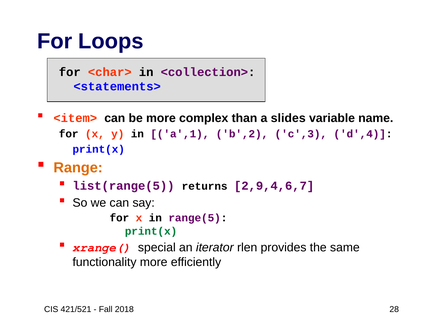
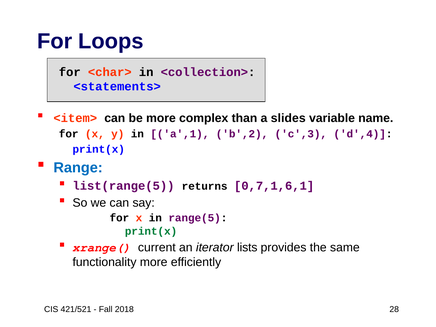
Range colour: orange -> blue
2,9,4,6,7: 2,9,4,6,7 -> 0,7,1,6,1
special: special -> current
rlen: rlen -> lists
